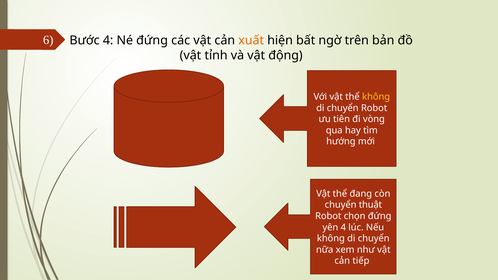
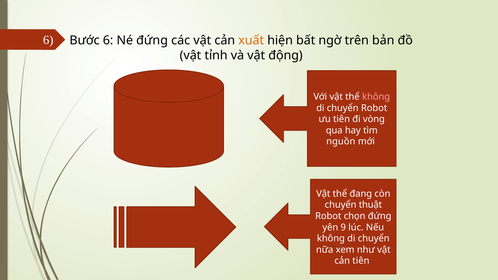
Bước 4: 4 -> 6
không at (376, 97) colour: yellow -> pink
hướng: hướng -> nguồn
yên 4: 4 -> 9
cản tiếp: tiếp -> tiên
